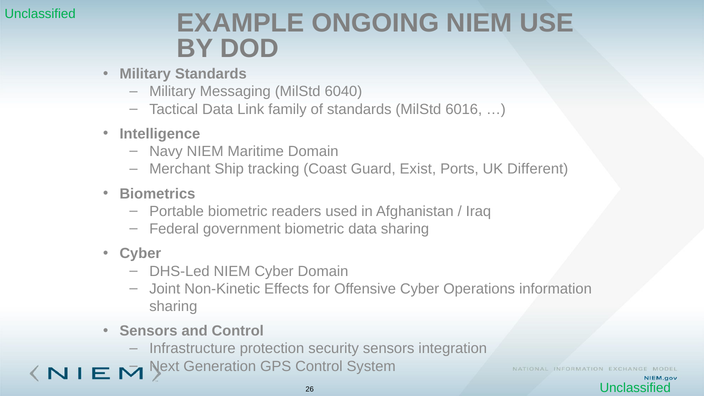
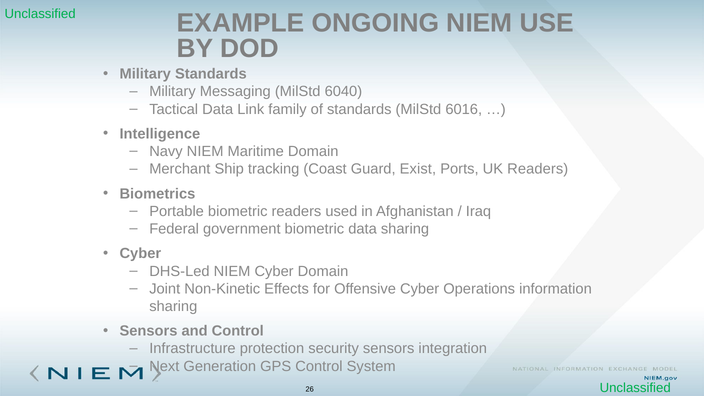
UK Different: Different -> Readers
